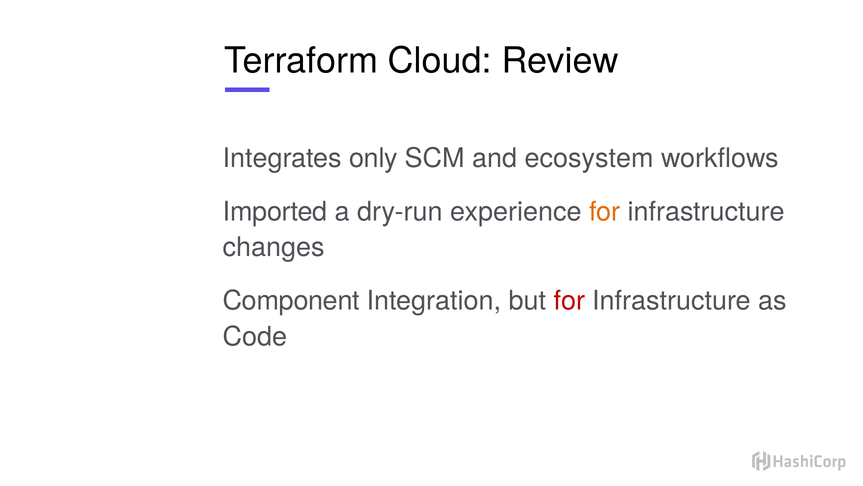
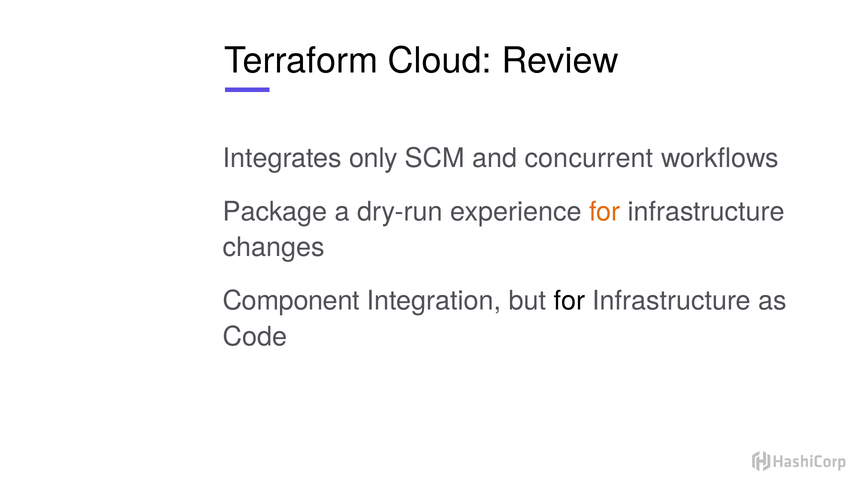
ecosystem: ecosystem -> concurrent
Imported: Imported -> Package
for at (569, 301) colour: red -> black
